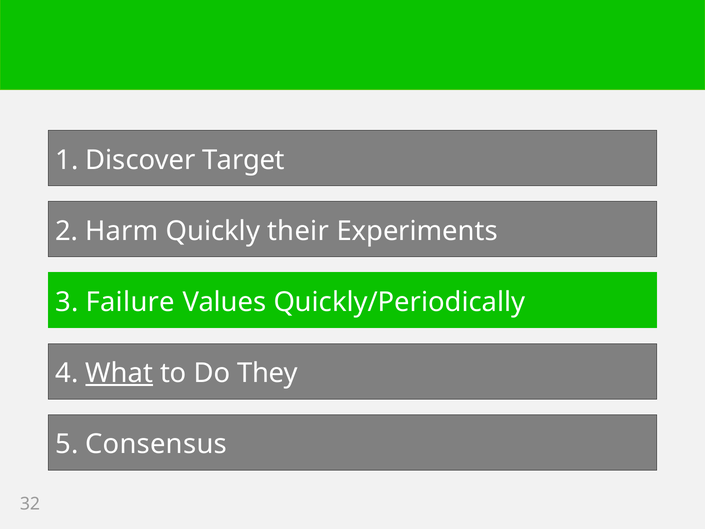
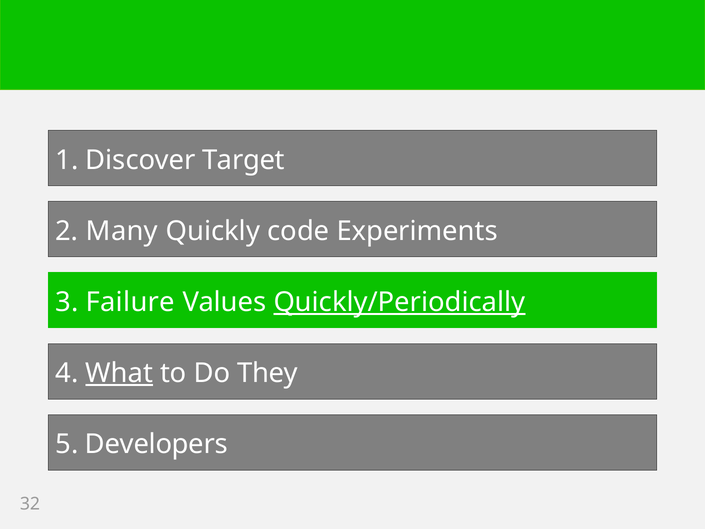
Harm: Harm -> Many
their: their -> code
Quickly/Periodically underline: none -> present
Consensus: Consensus -> Developers
